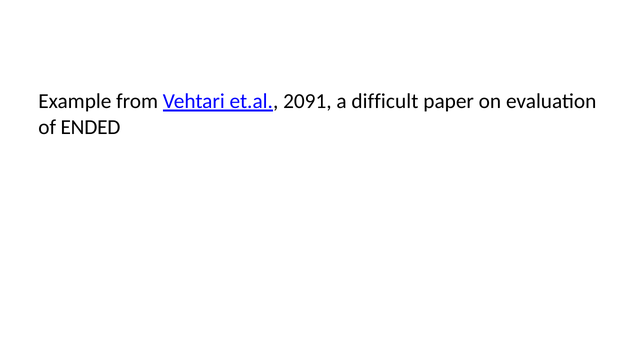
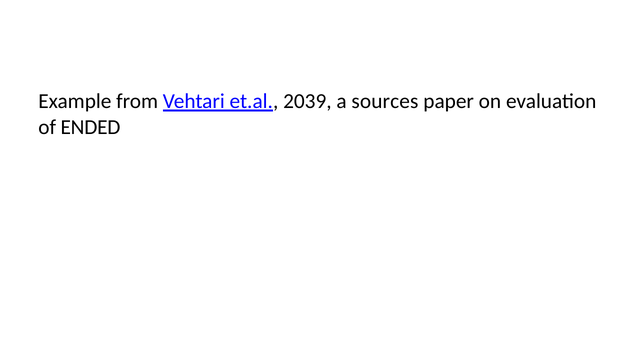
2091: 2091 -> 2039
difficult: difficult -> sources
